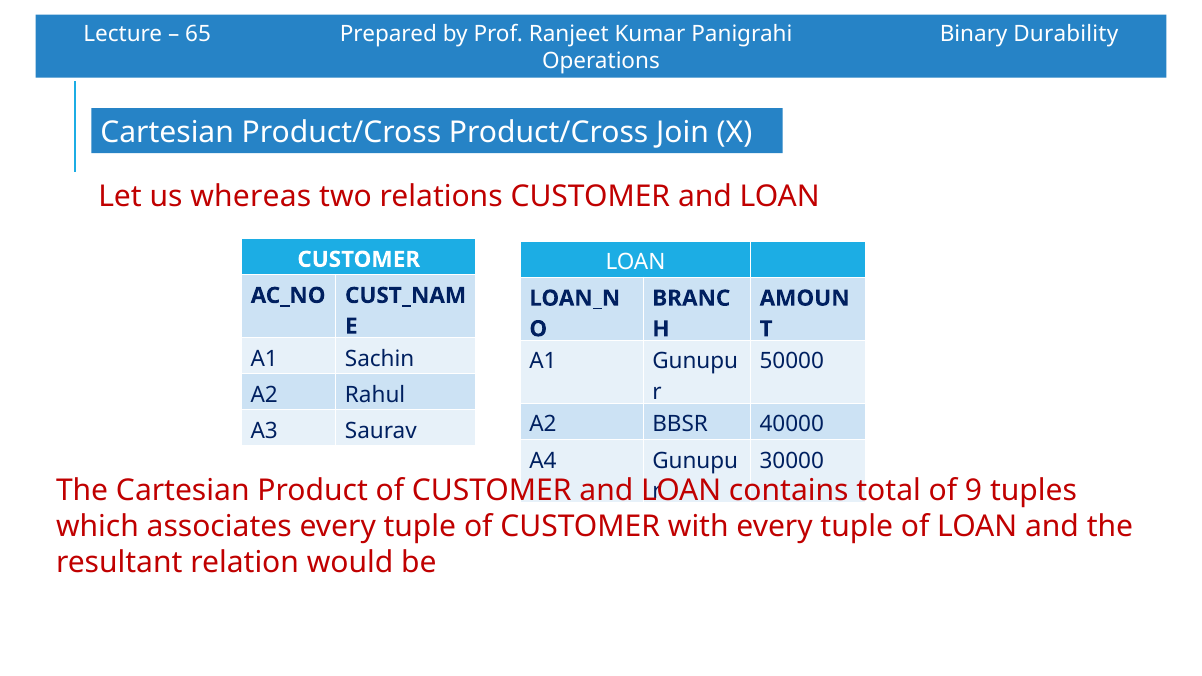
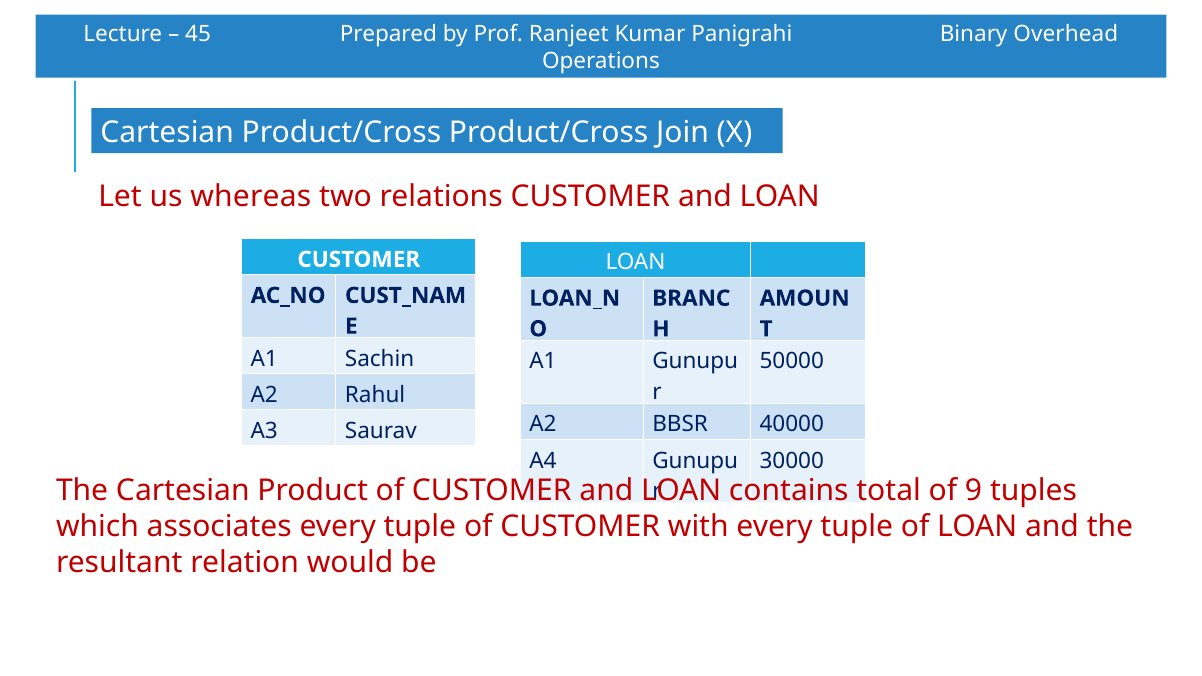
65: 65 -> 45
Durability: Durability -> Overhead
